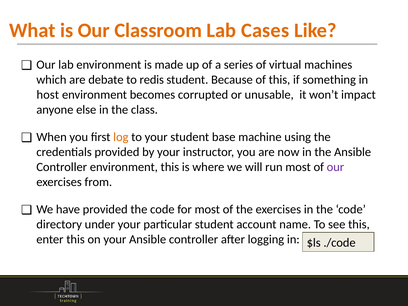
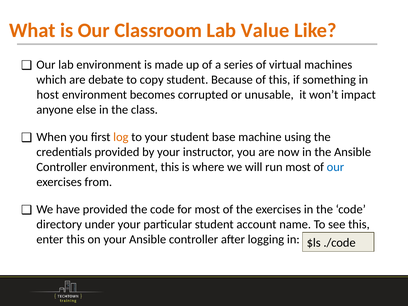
Cases: Cases -> Value
redis: redis -> copy
our at (335, 167) colour: purple -> blue
